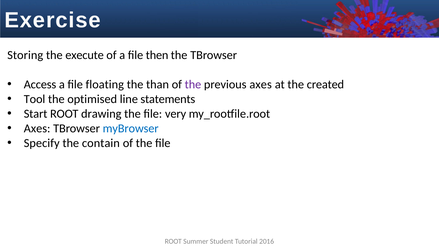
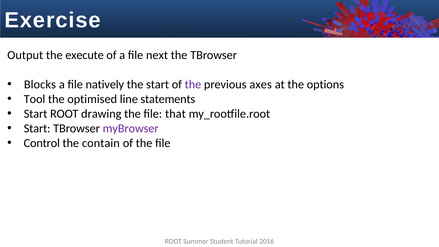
Storing: Storing -> Output
then: then -> next
Access: Access -> Blocks
floating: floating -> natively
the than: than -> start
created: created -> options
very: very -> that
Axes at (37, 128): Axes -> Start
myBrowser colour: blue -> purple
Specify: Specify -> Control
